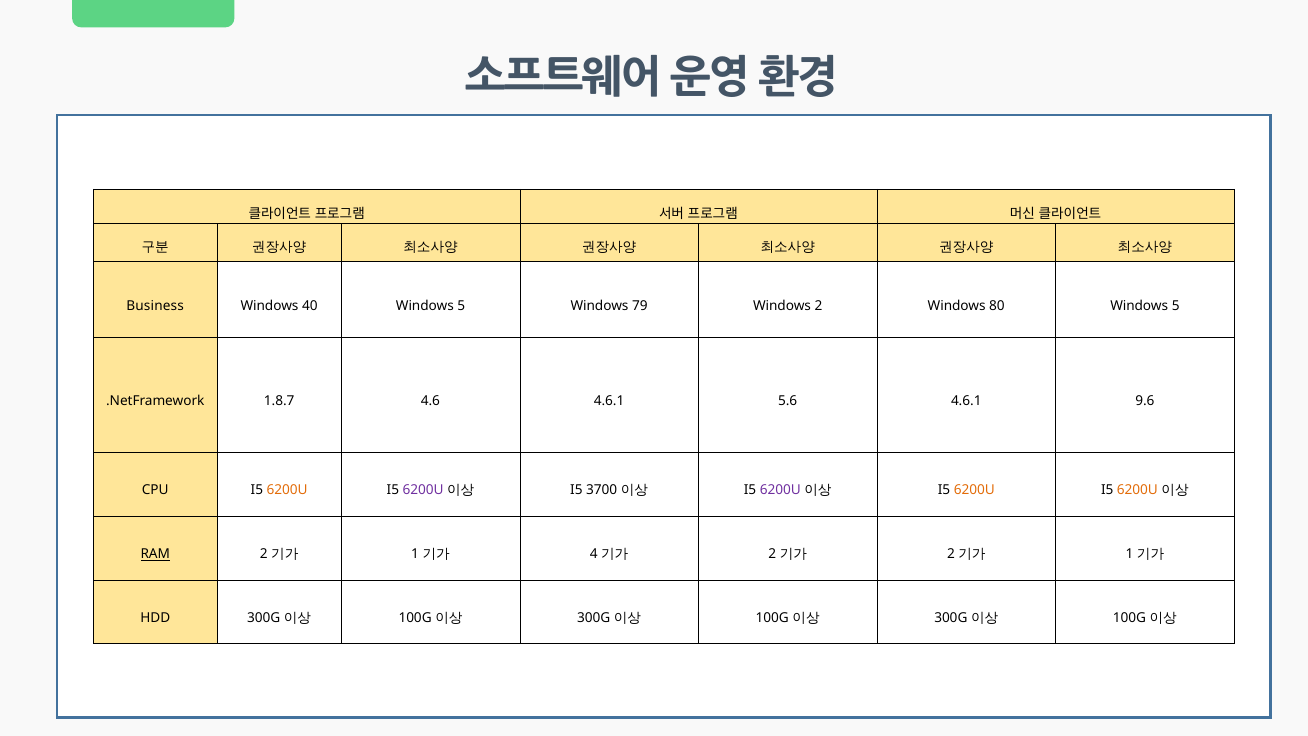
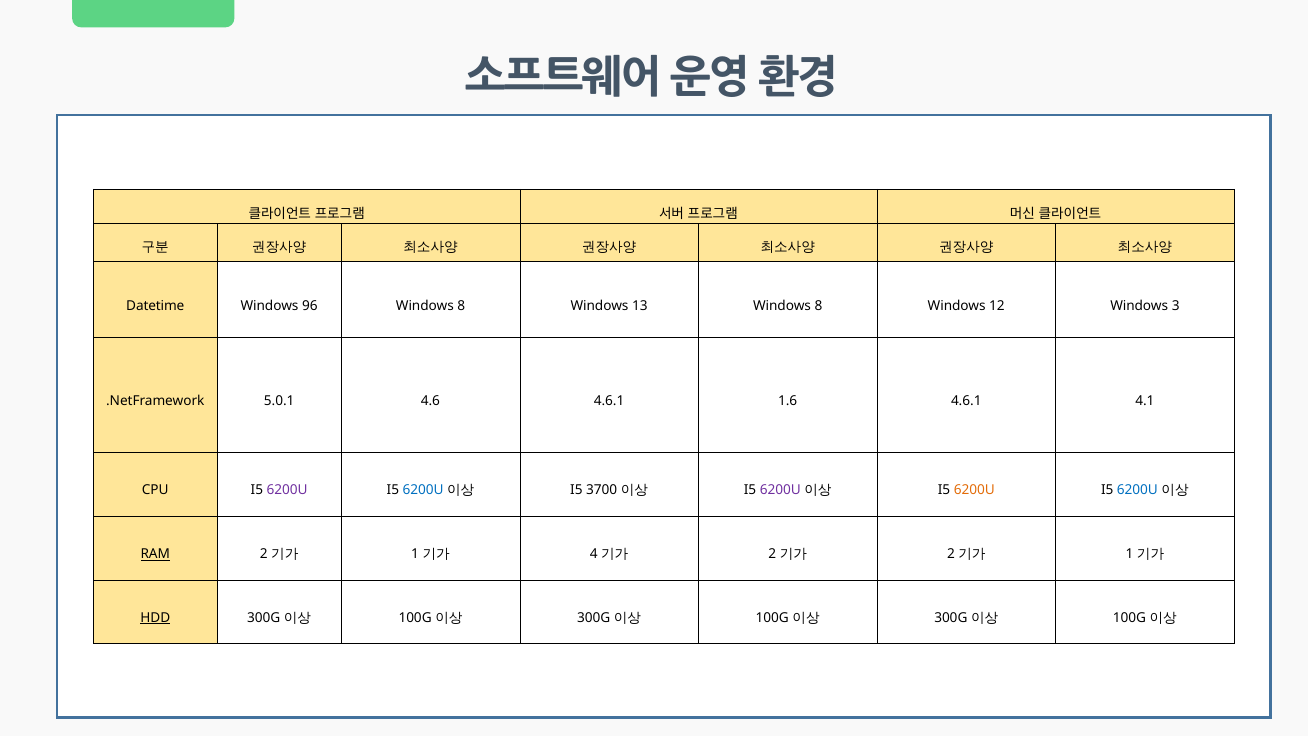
Business: Business -> Datetime
40: 40 -> 96
5 at (461, 306): 5 -> 8
79: 79 -> 13
2 at (818, 306): 2 -> 8
80: 80 -> 12
5 at (1176, 306): 5 -> 3
1.8.7: 1.8.7 -> 5.0.1
5.6: 5.6 -> 1.6
9.6: 9.6 -> 4.1
6200U at (287, 490) colour: orange -> purple
6200U at (423, 490) colour: purple -> blue
6200U at (1137, 490) colour: orange -> blue
HDD underline: none -> present
